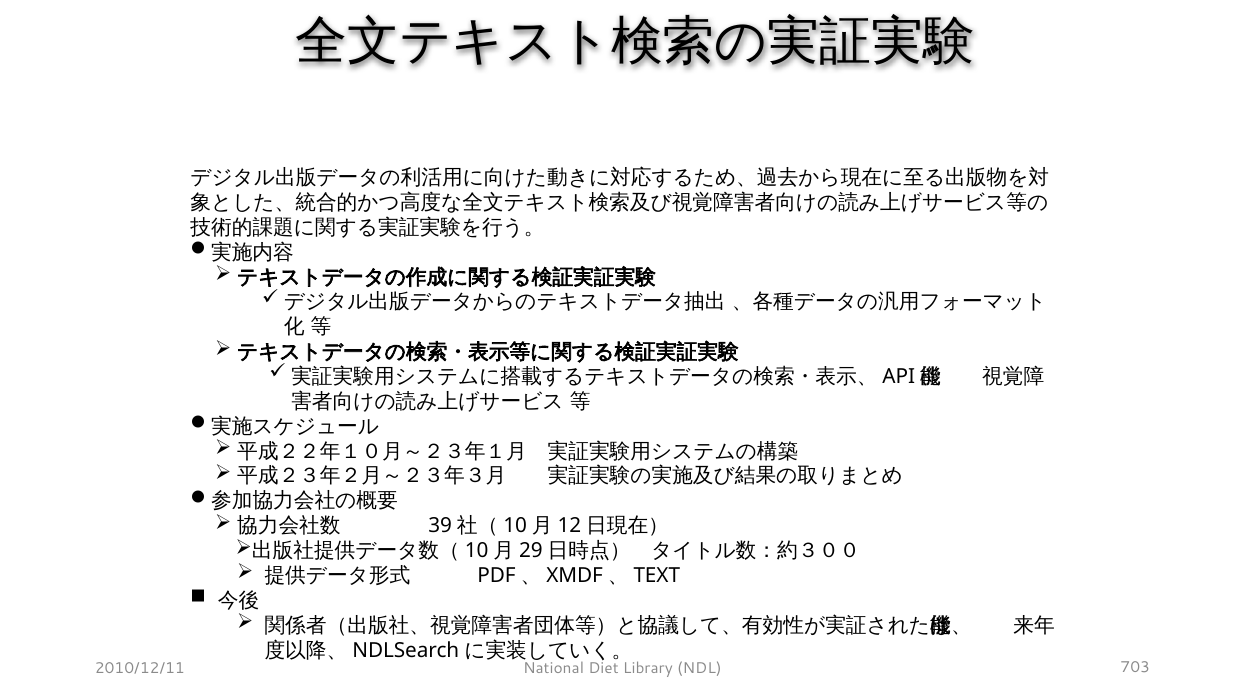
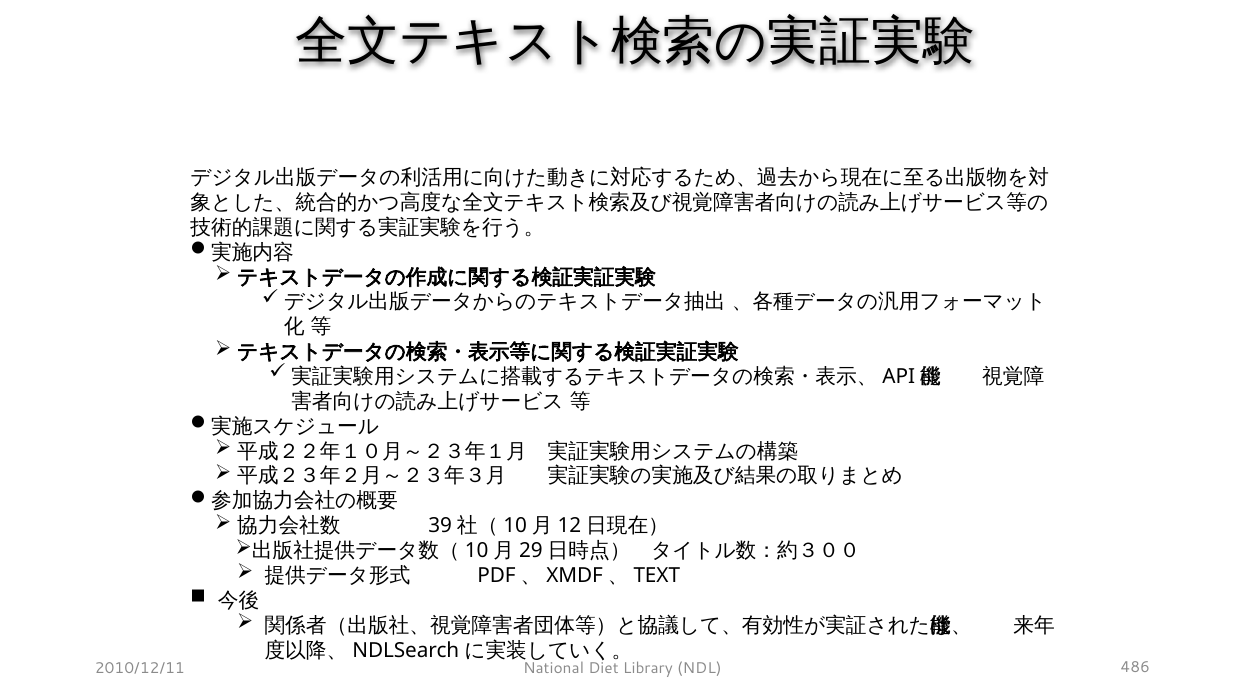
703: 703 -> 486
